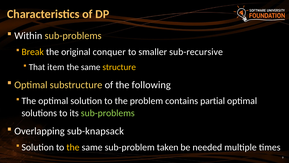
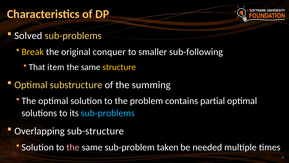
Within: Within -> Solved
sub-recursive: sub-recursive -> sub-following
following: following -> summing
sub-problems at (108, 113) colour: light green -> light blue
sub-knapsack: sub-knapsack -> sub-structure
the at (73, 147) colour: yellow -> pink
